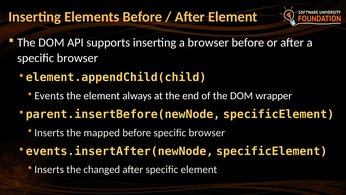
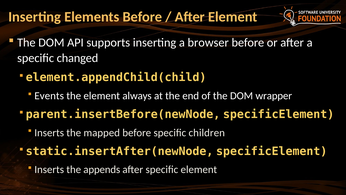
browser at (77, 58): browser -> changed
before specific browser: browser -> children
events.insertAfter(newNode: events.insertAfter(newNode -> static.insertAfter(newNode
changed: changed -> appends
